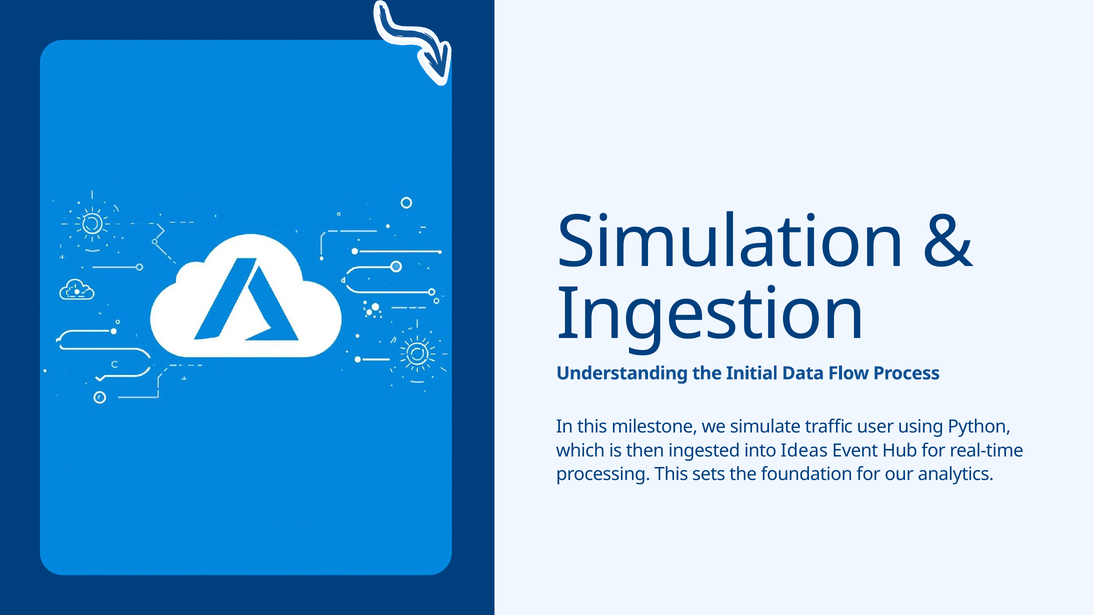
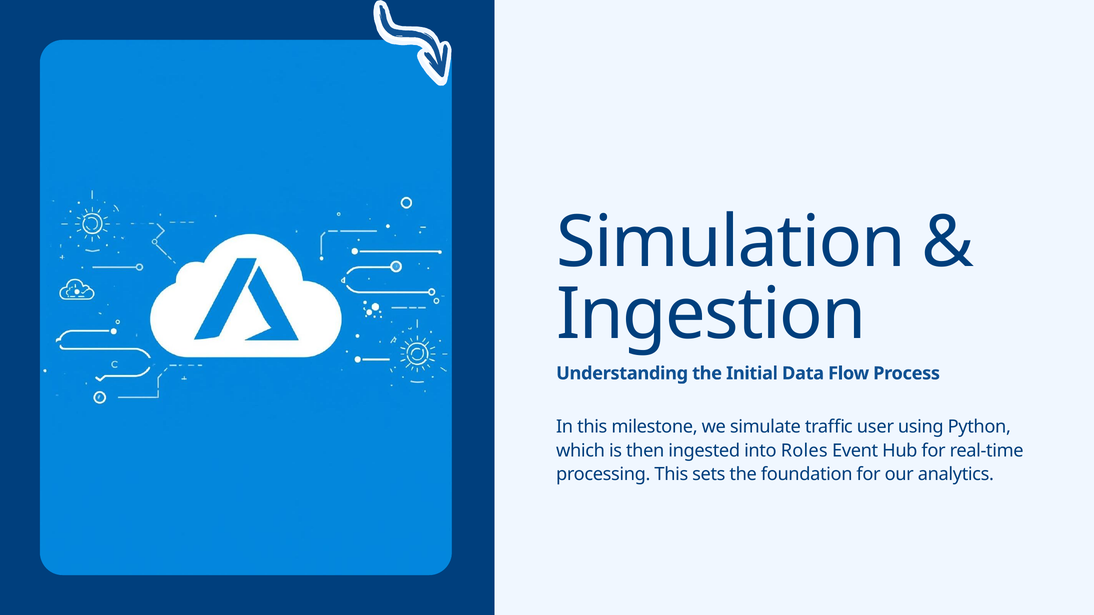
Ideas: Ideas -> Roles
